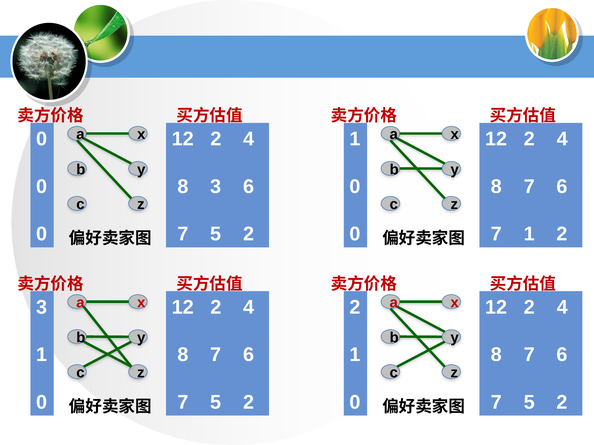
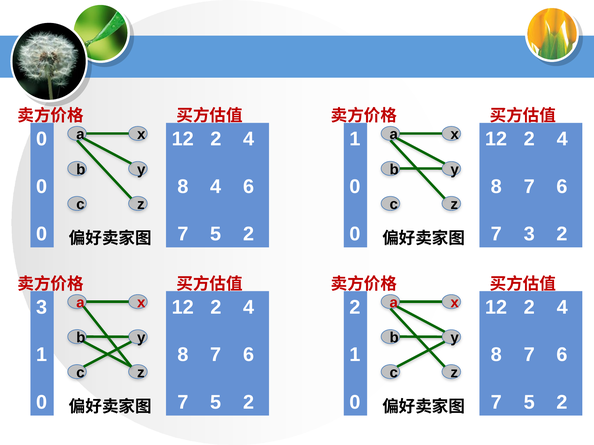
8 3: 3 -> 4
7 1: 1 -> 3
